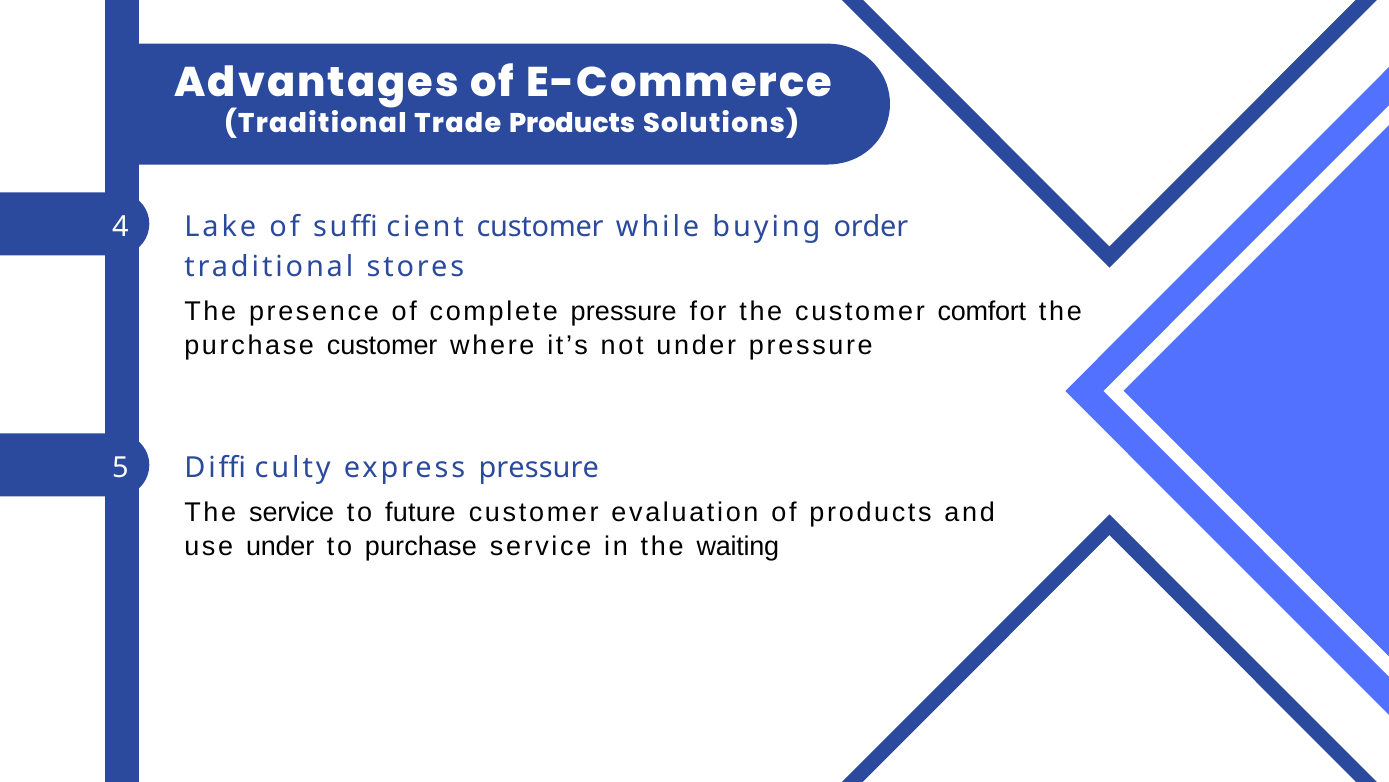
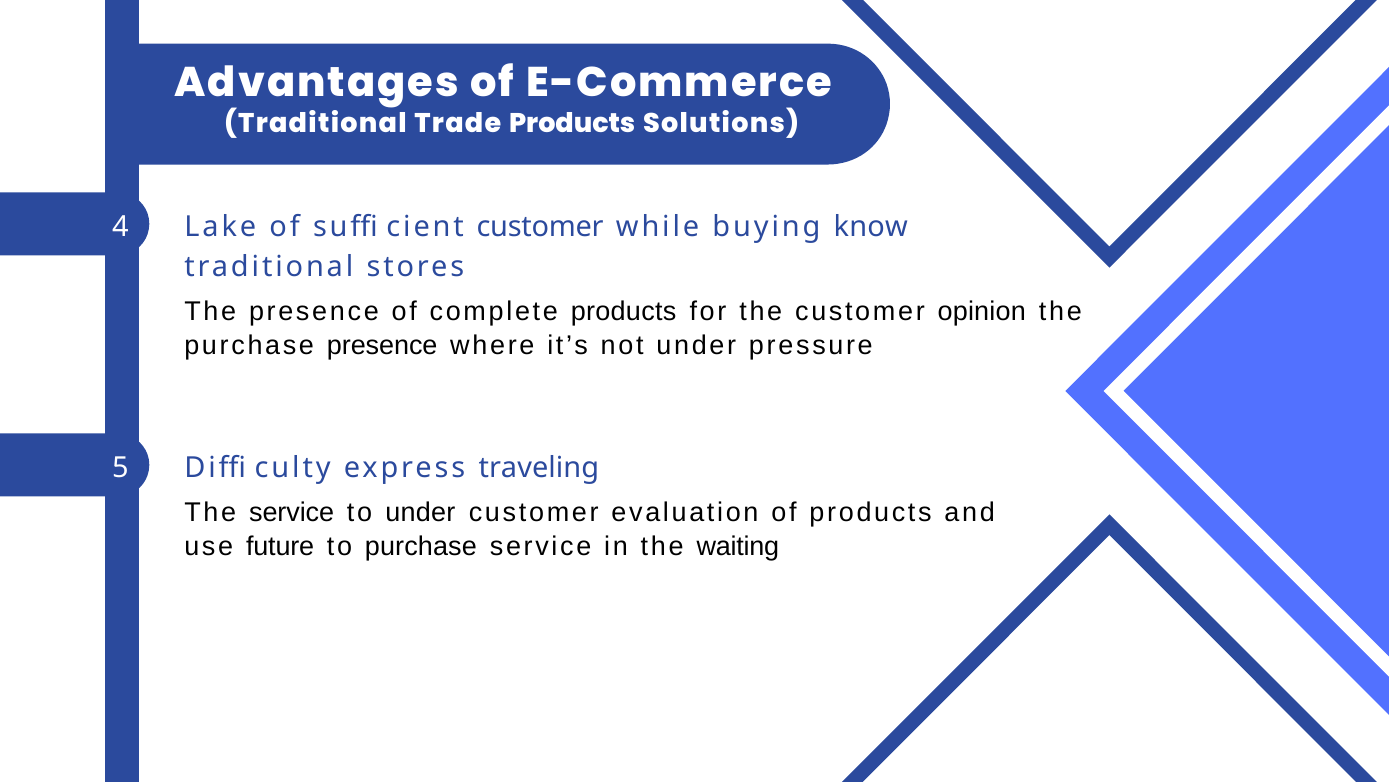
order: order -> know
complete pressure: pressure -> products
comfort: comfort -> opinion
purchase customer: customer -> presence
express pressure: pressure -> traveling
to future: future -> under
use under: under -> future
